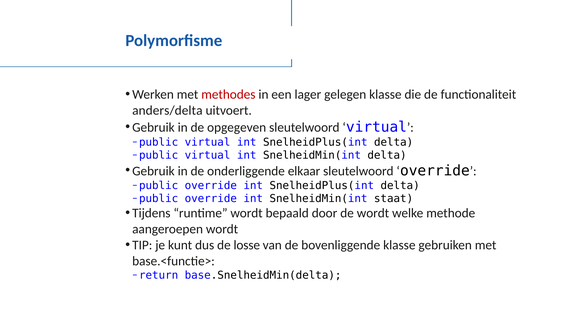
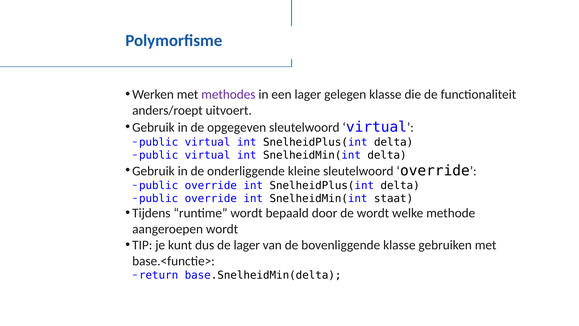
methodes colour: red -> purple
anders/delta: anders/delta -> anders/roept
elkaar: elkaar -> kleine
de losse: losse -> lager
